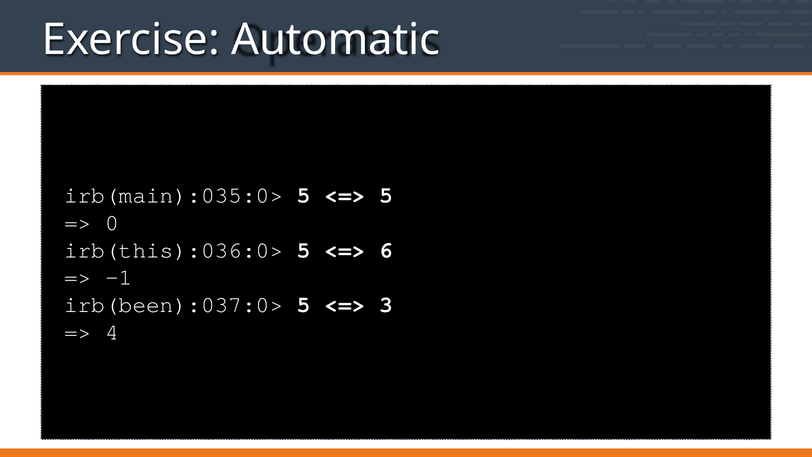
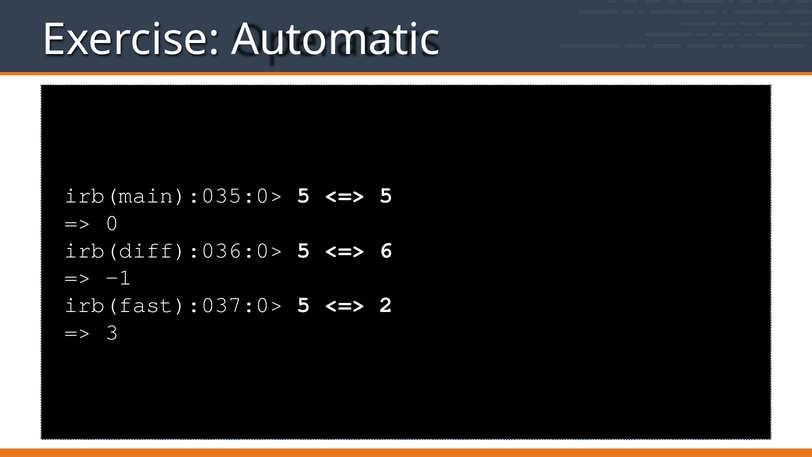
irb(this):036:0>: irb(this):036:0> -> irb(diff):036:0>
irb(been):037:0>: irb(been):037:0> -> irb(fast):037:0>
3: 3 -> 2
4: 4 -> 3
